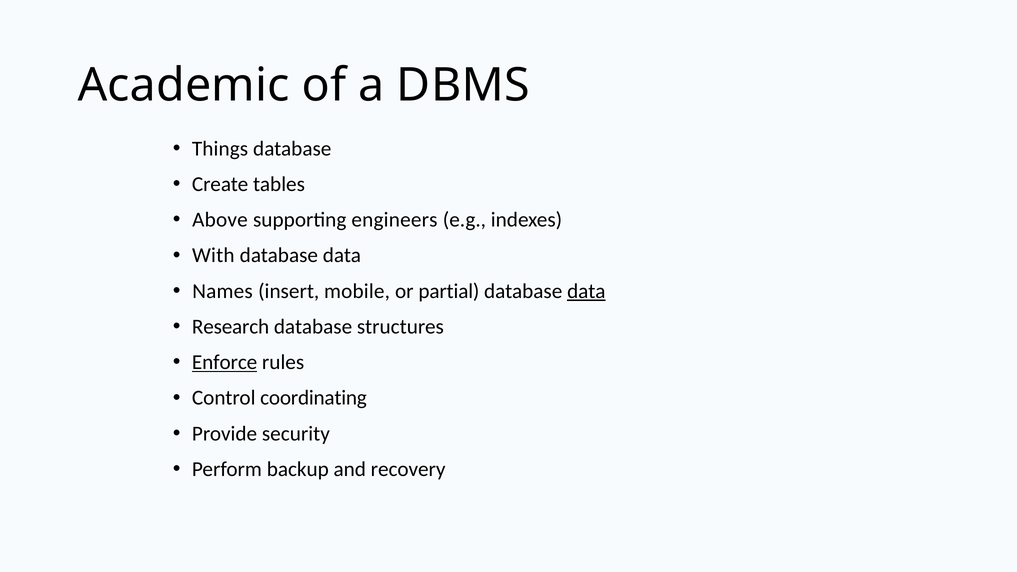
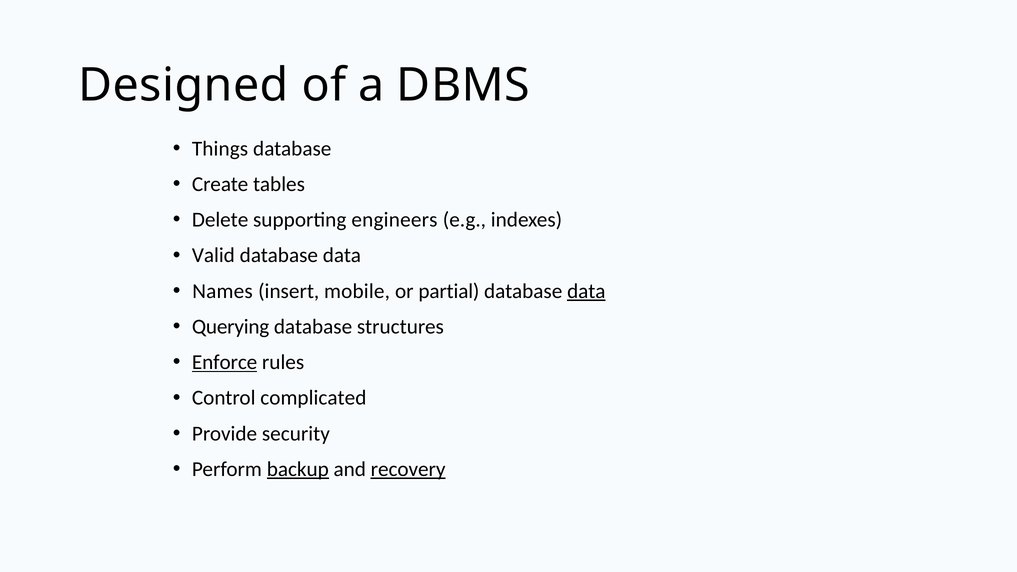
Academic: Academic -> Designed
Above: Above -> Delete
With: With -> Valid
Research: Research -> Querying
coordinating: coordinating -> complicated
backup underline: none -> present
recovery underline: none -> present
